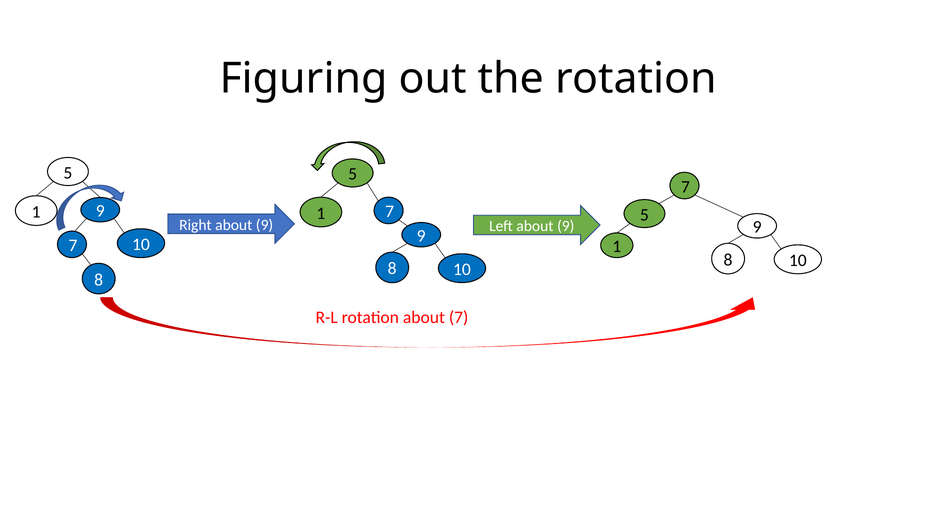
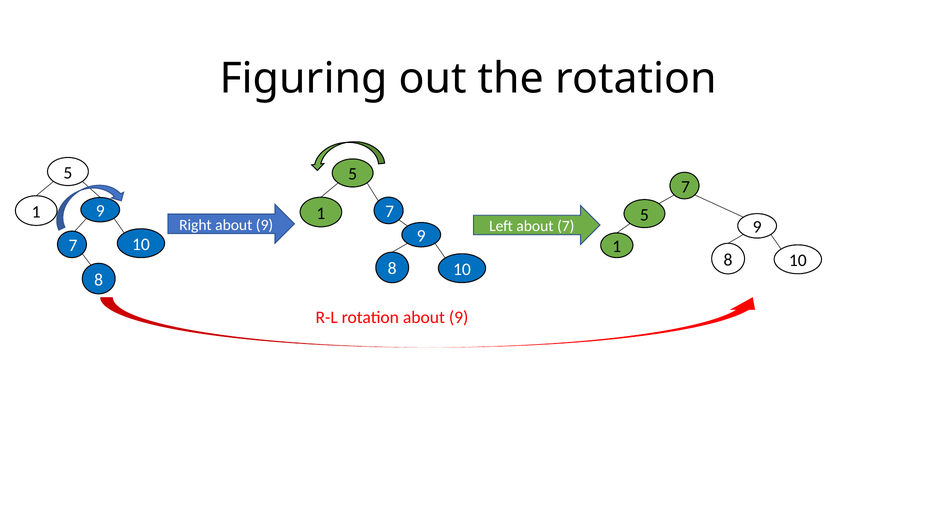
Left about 9: 9 -> 7
rotation about 7: 7 -> 9
